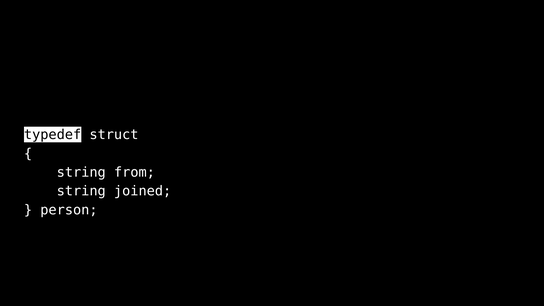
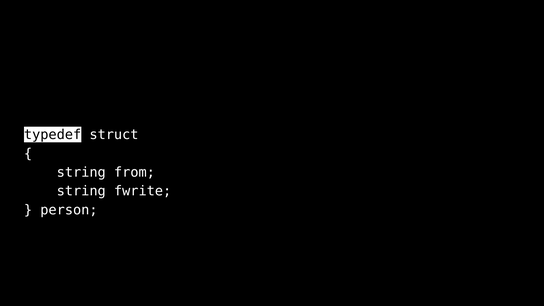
joined: joined -> fwrite
